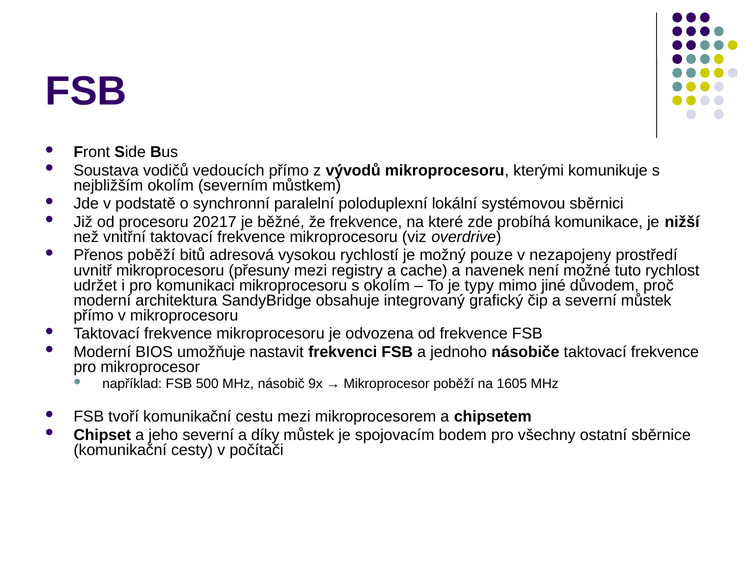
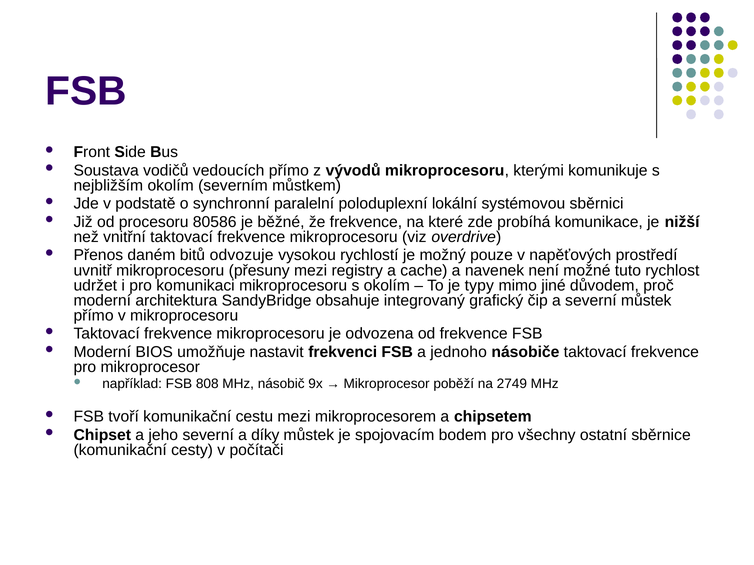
20217: 20217 -> 80586
Přenos poběží: poběží -> daném
adresová: adresová -> odvozuje
nezapojeny: nezapojeny -> napěťových
500: 500 -> 808
1605: 1605 -> 2749
